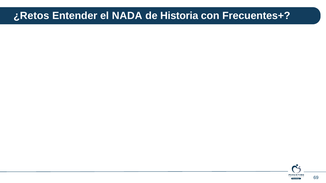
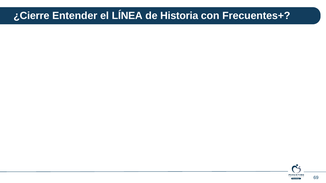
¿Retos: ¿Retos -> ¿Cierre
NADA: NADA -> LÍNEA
